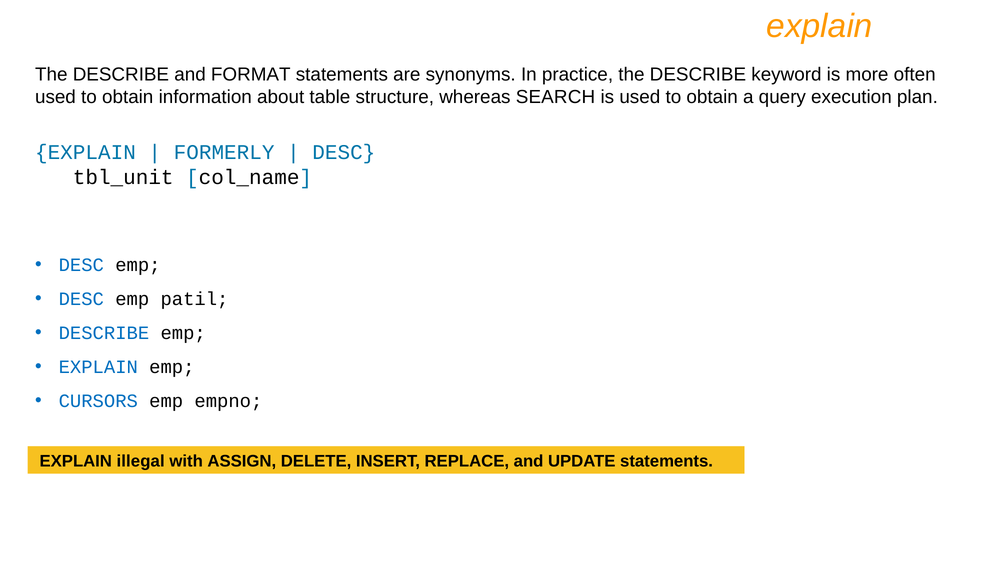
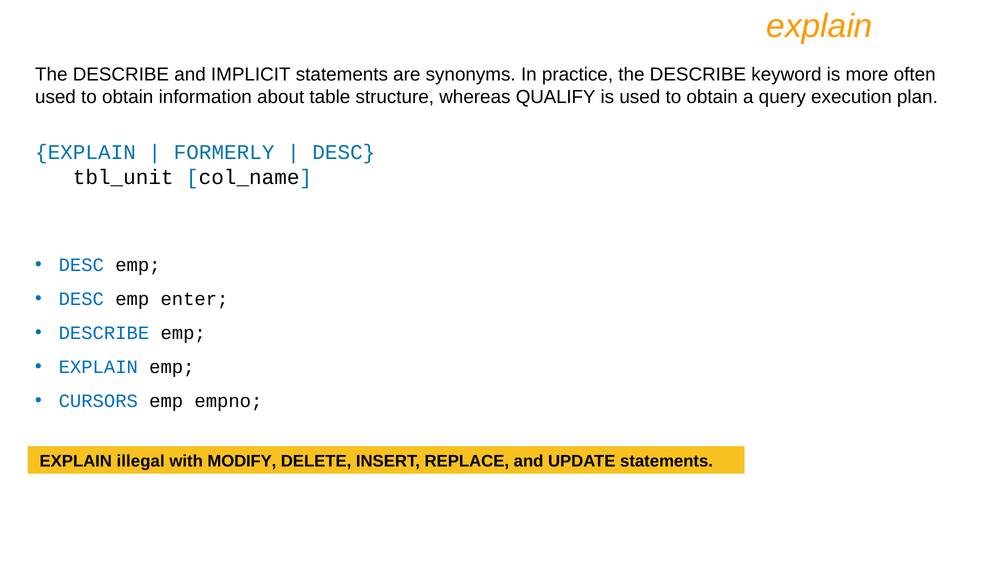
FORMAT: FORMAT -> IMPLICIT
SEARCH: SEARCH -> QUALIFY
patil: patil -> enter
ASSIGN: ASSIGN -> MODIFY
